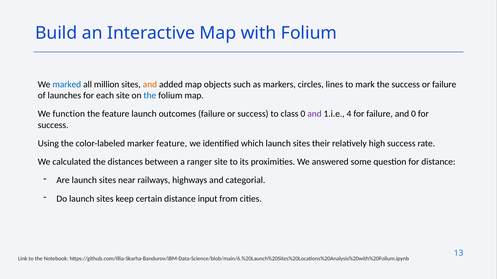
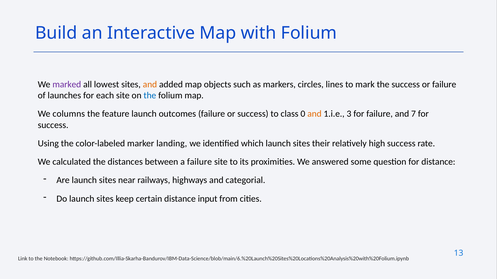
marked colour: blue -> purple
million: million -> lowest
function: function -> columns
and at (314, 114) colour: purple -> orange
4: 4 -> 3
and 0: 0 -> 7
marker feature: feature -> landing
a ranger: ranger -> failure
